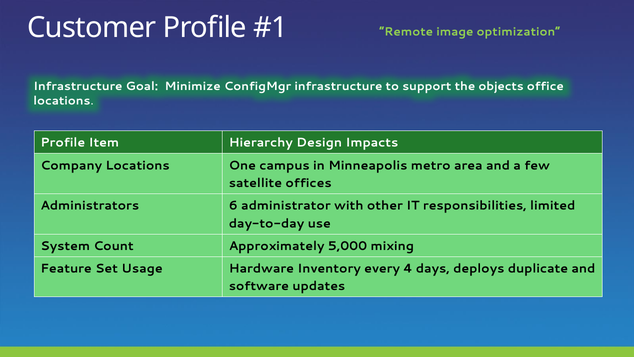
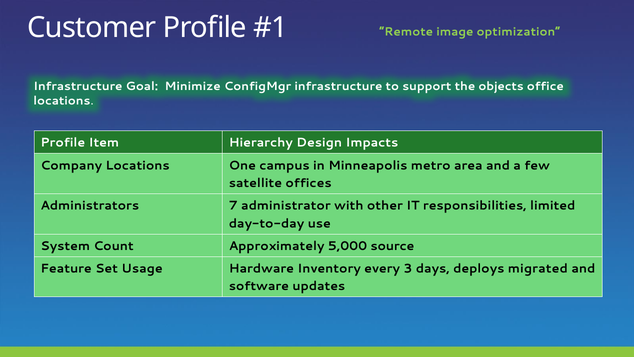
6: 6 -> 7
mixing: mixing -> source
4: 4 -> 3
duplicate: duplicate -> migrated
